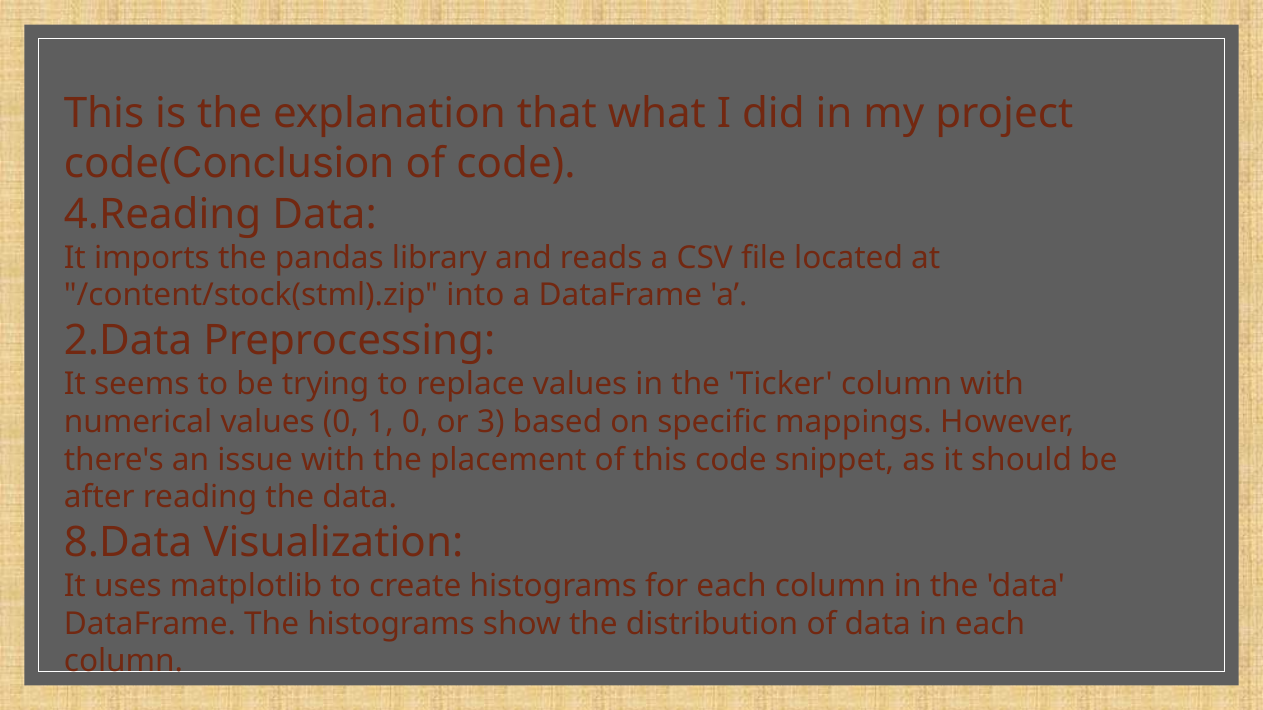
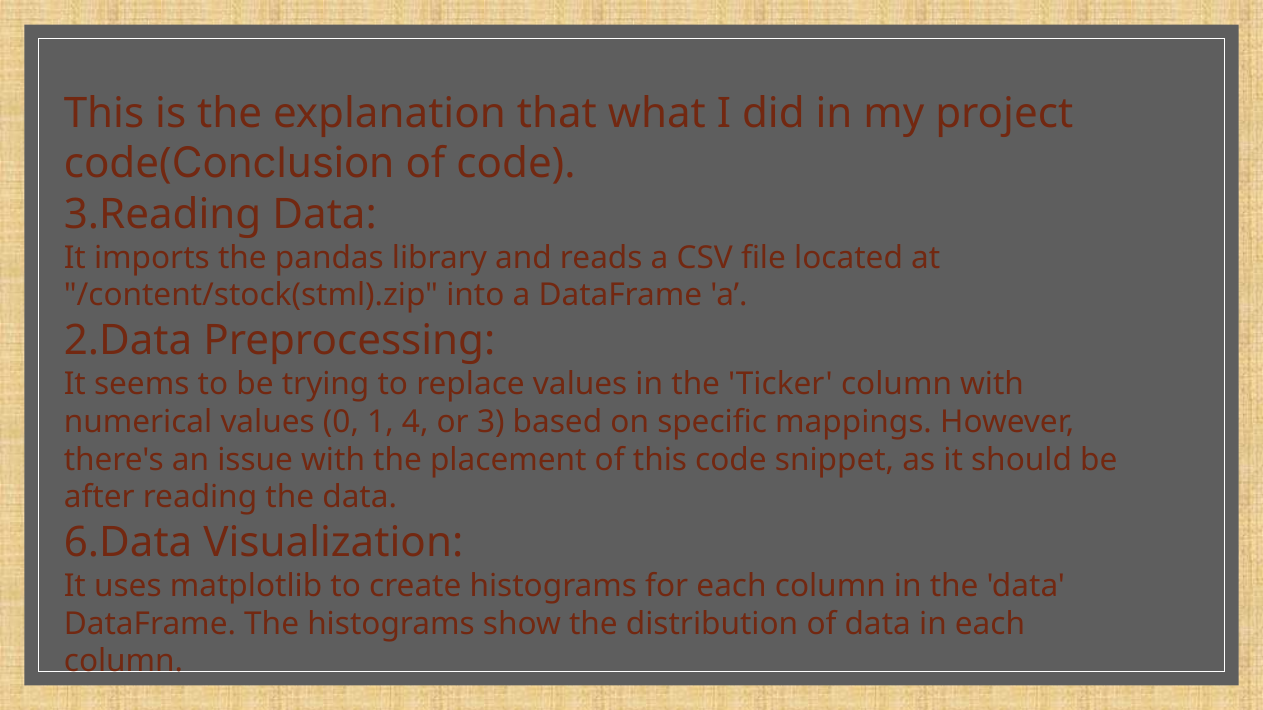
4.Reading: 4.Reading -> 3.Reading
1 0: 0 -> 4
8.Data: 8.Data -> 6.Data
